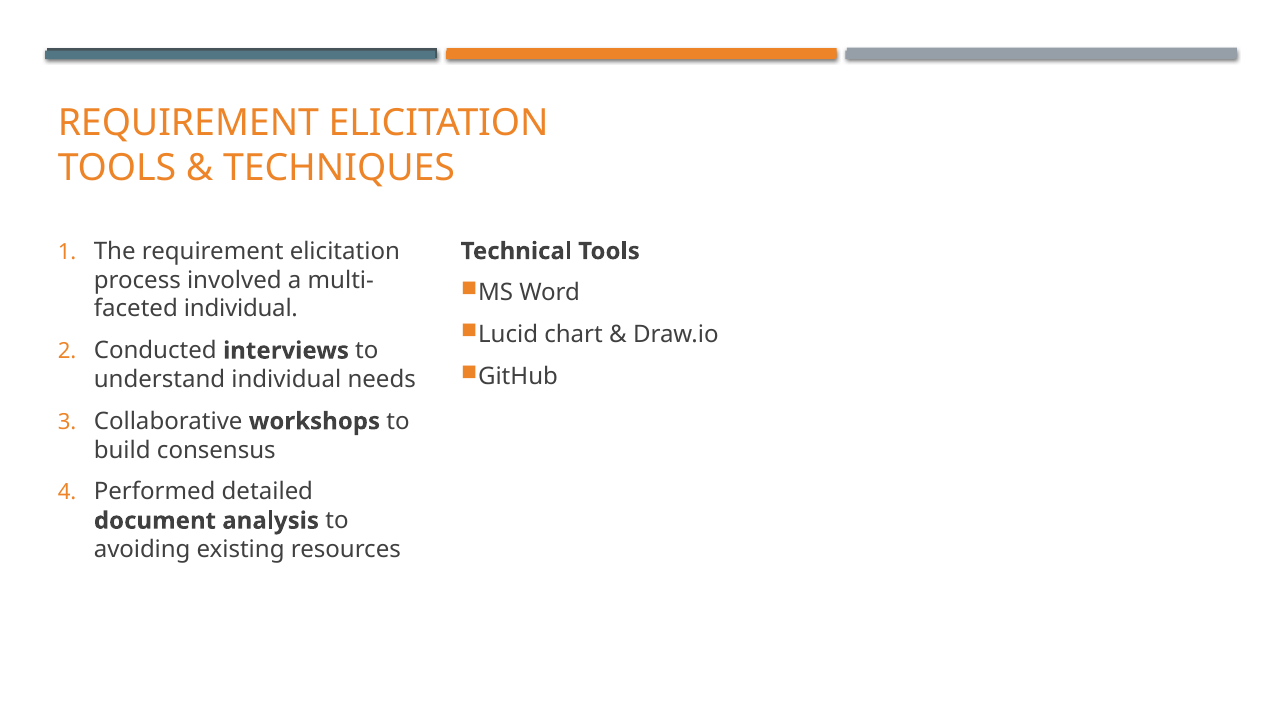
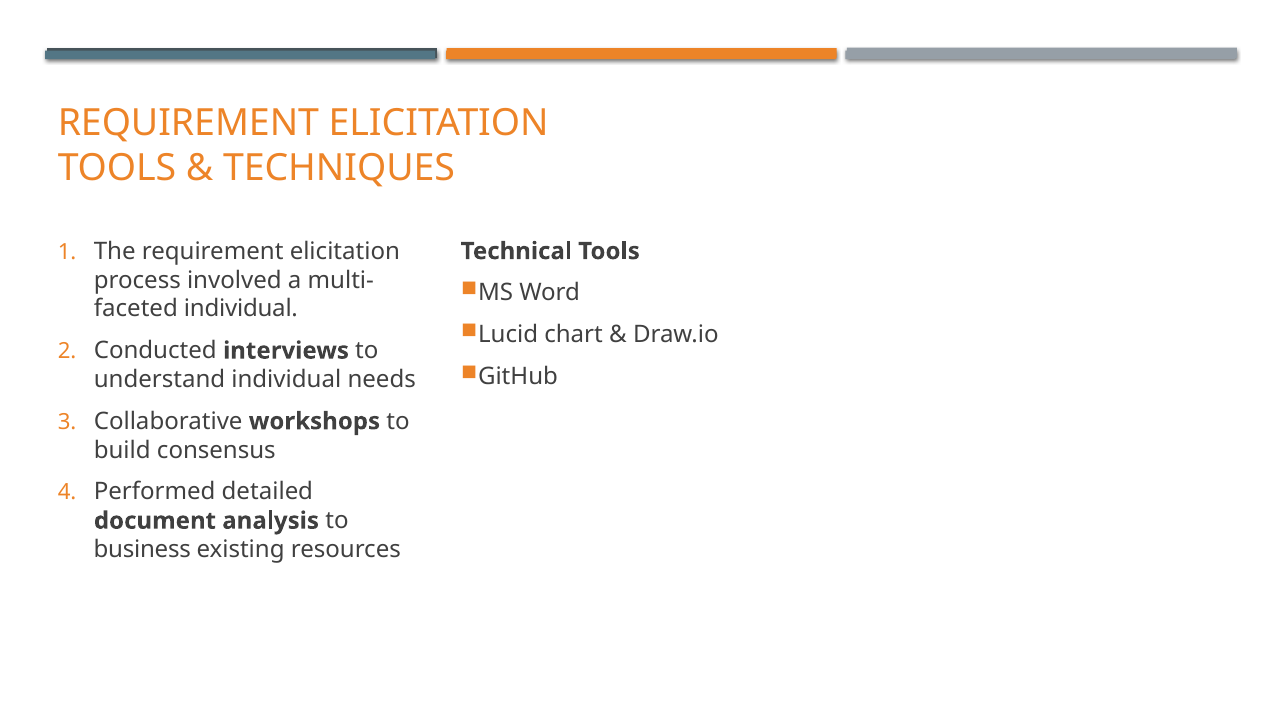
avoiding: avoiding -> business
